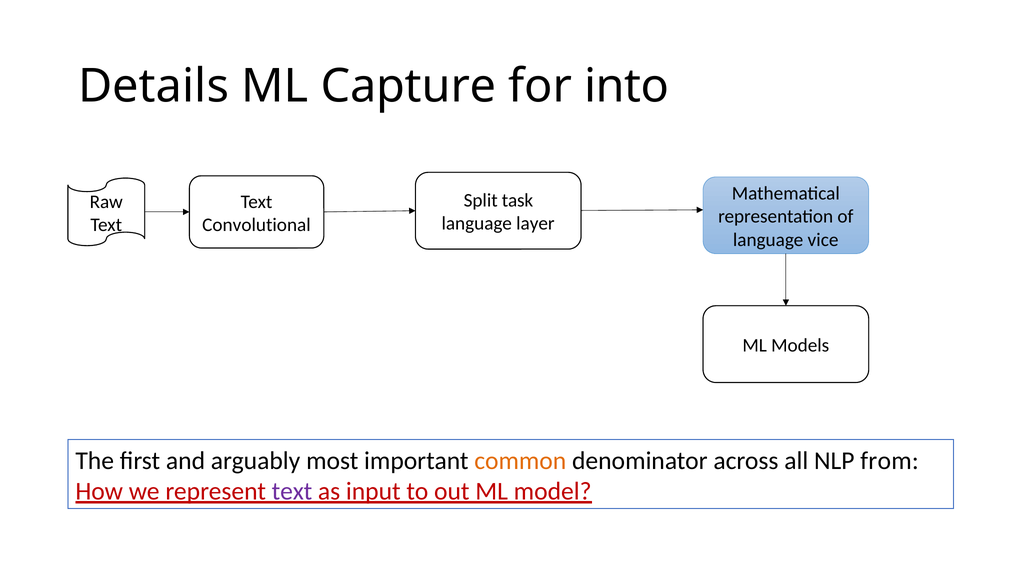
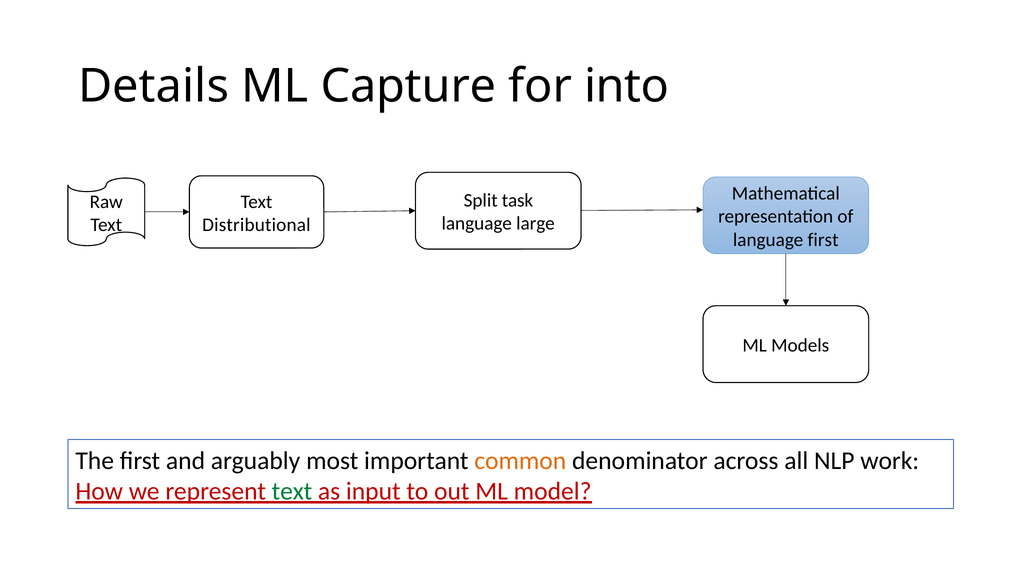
layer: layer -> large
Convolutional: Convolutional -> Distributional
language vice: vice -> first
from: from -> work
text at (292, 491) colour: purple -> green
